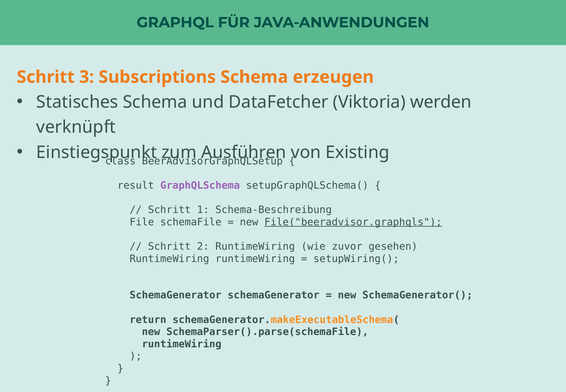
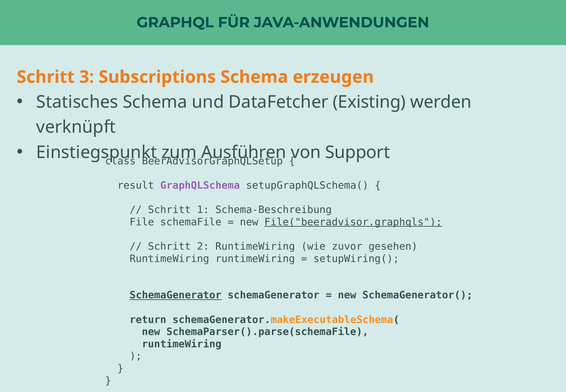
Viktoria: Viktoria -> Existing
Existing: Existing -> Support
SchemaGenerator at (176, 295) underline: none -> present
